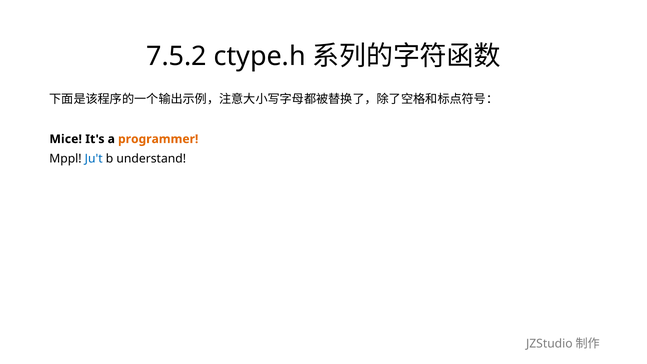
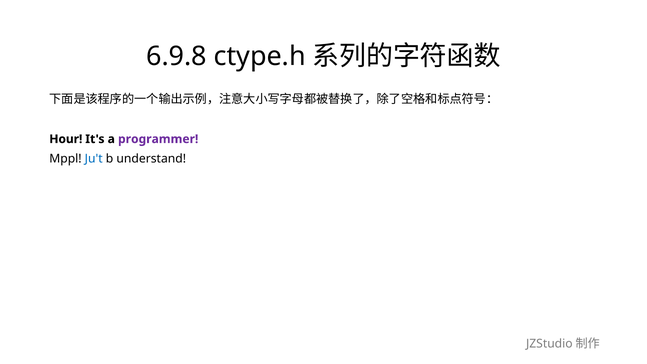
7.5.2: 7.5.2 -> 6.9.8
Mice: Mice -> Hour
programmer colour: orange -> purple
